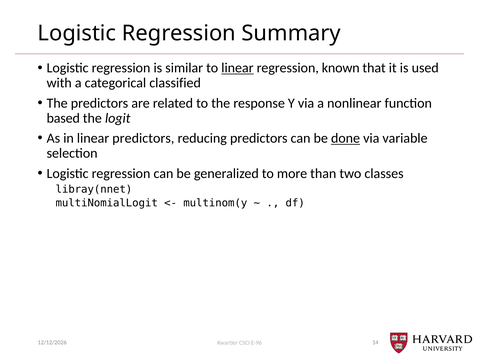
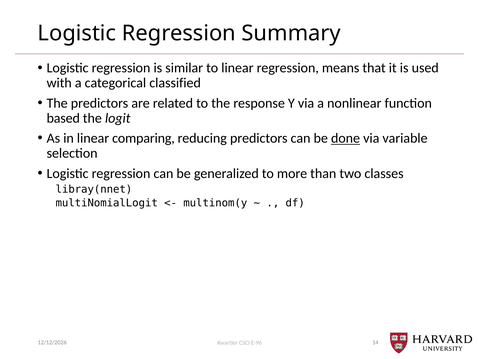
linear at (237, 68) underline: present -> none
known: known -> means
linear predictors: predictors -> comparing
